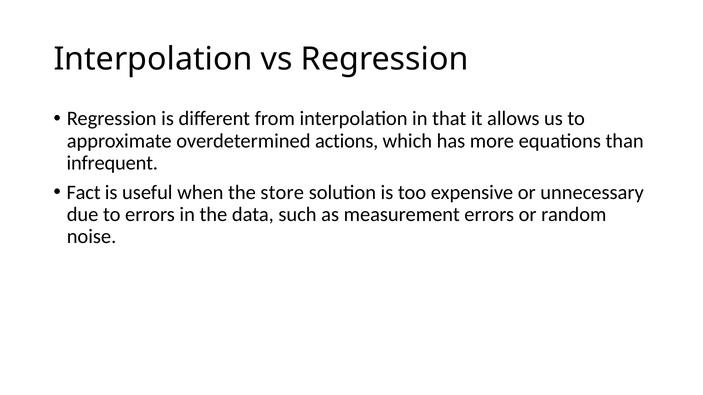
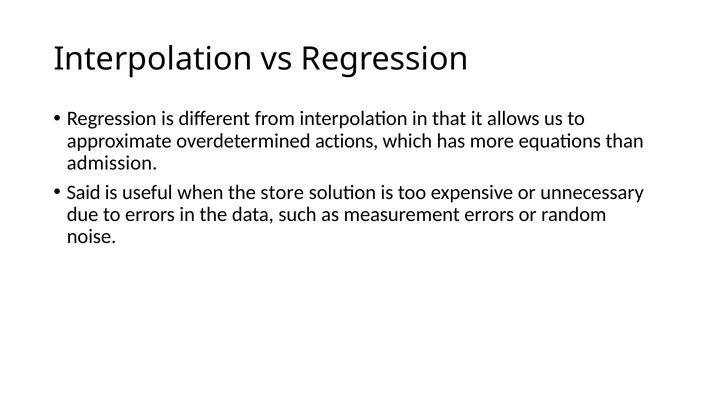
infrequent: infrequent -> admission
Fact: Fact -> Said
